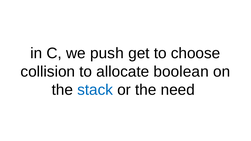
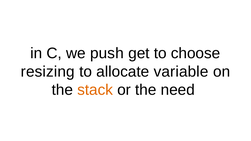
collision: collision -> resizing
boolean: boolean -> variable
stack colour: blue -> orange
